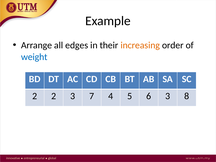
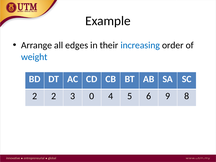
increasing colour: orange -> blue
7: 7 -> 0
6 3: 3 -> 9
